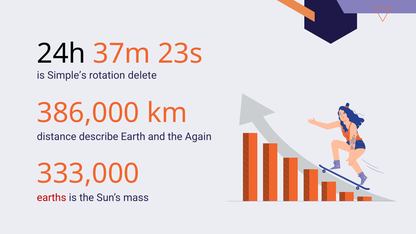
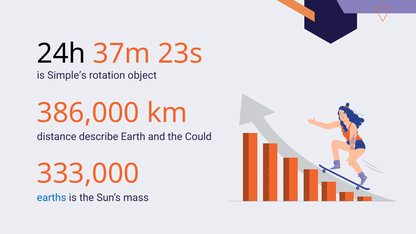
delete: delete -> object
Again: Again -> Could
earths colour: red -> blue
